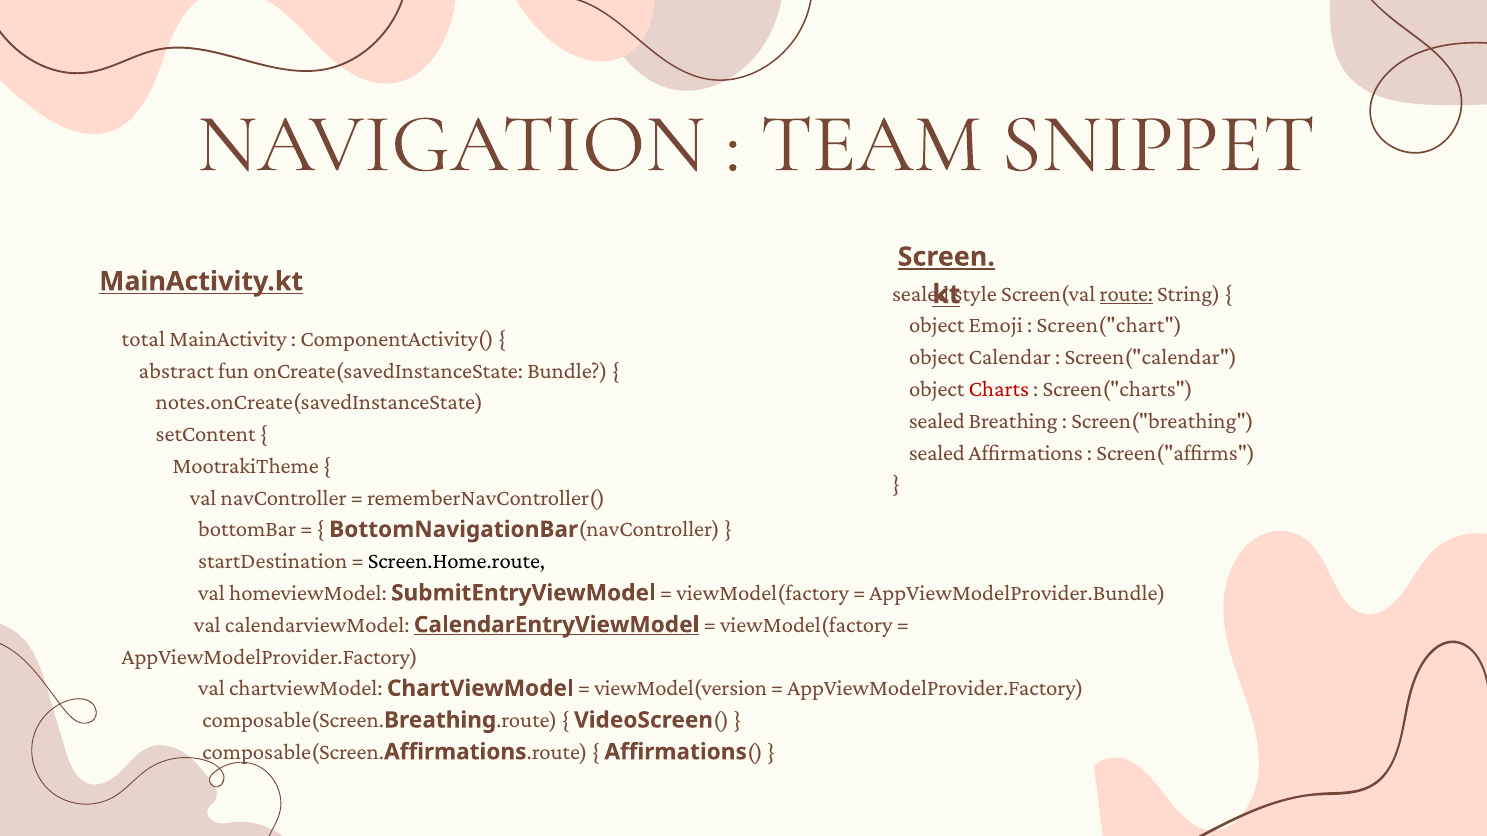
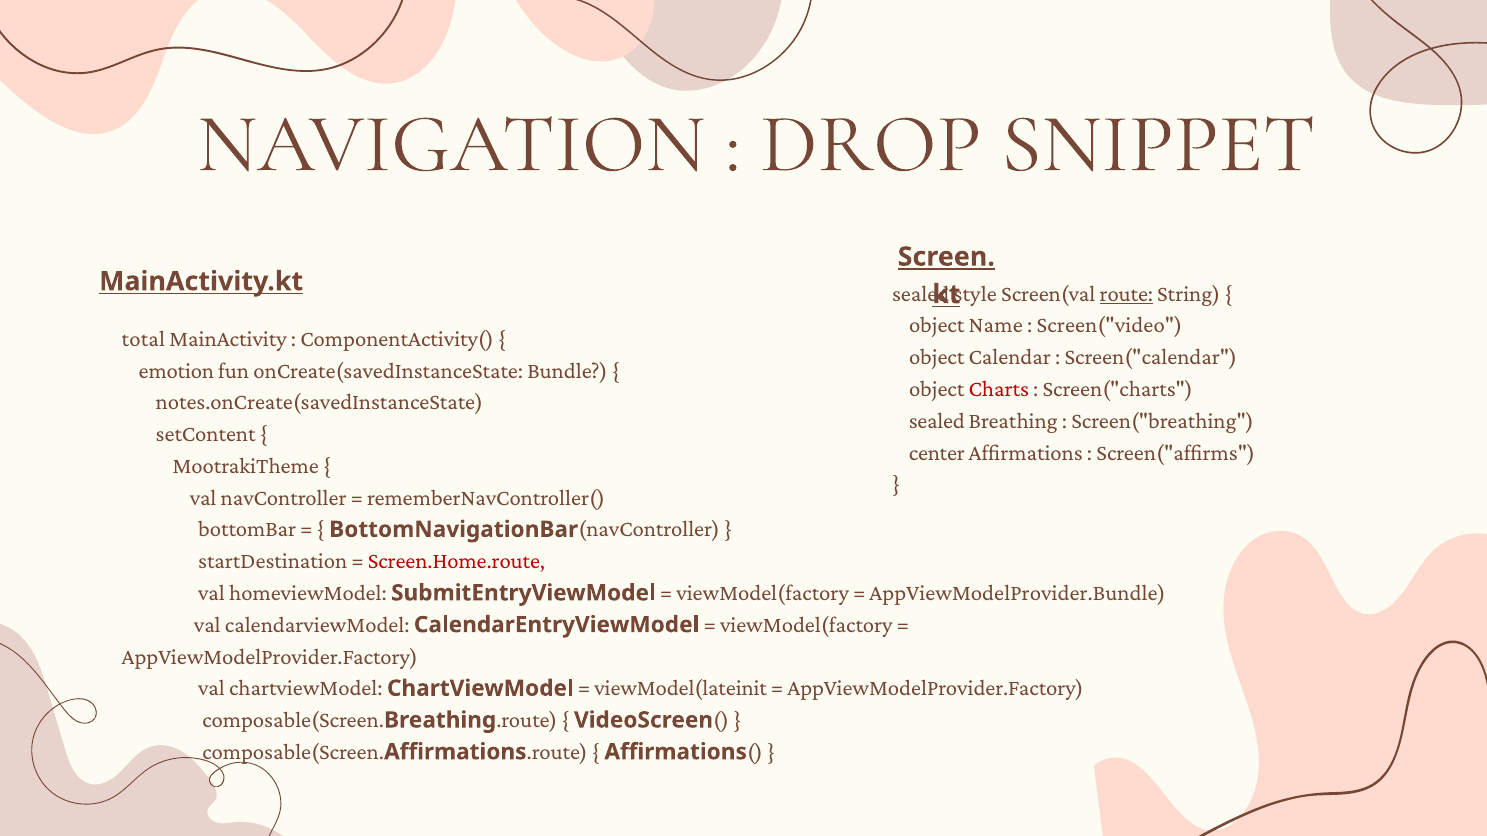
TEAM: TEAM -> DROP
Emoji: Emoji -> Name
Screen("chart: Screen("chart -> Screen("video
abstract: abstract -> emotion
sealed at (937, 453): sealed -> center
Screen.Home.route colour: black -> red
CalendarEntryViewModel underline: present -> none
viewModel(version: viewModel(version -> viewModel(lateinit
